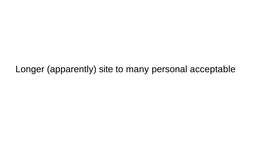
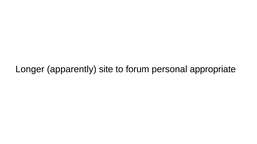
many: many -> forum
acceptable: acceptable -> appropriate
